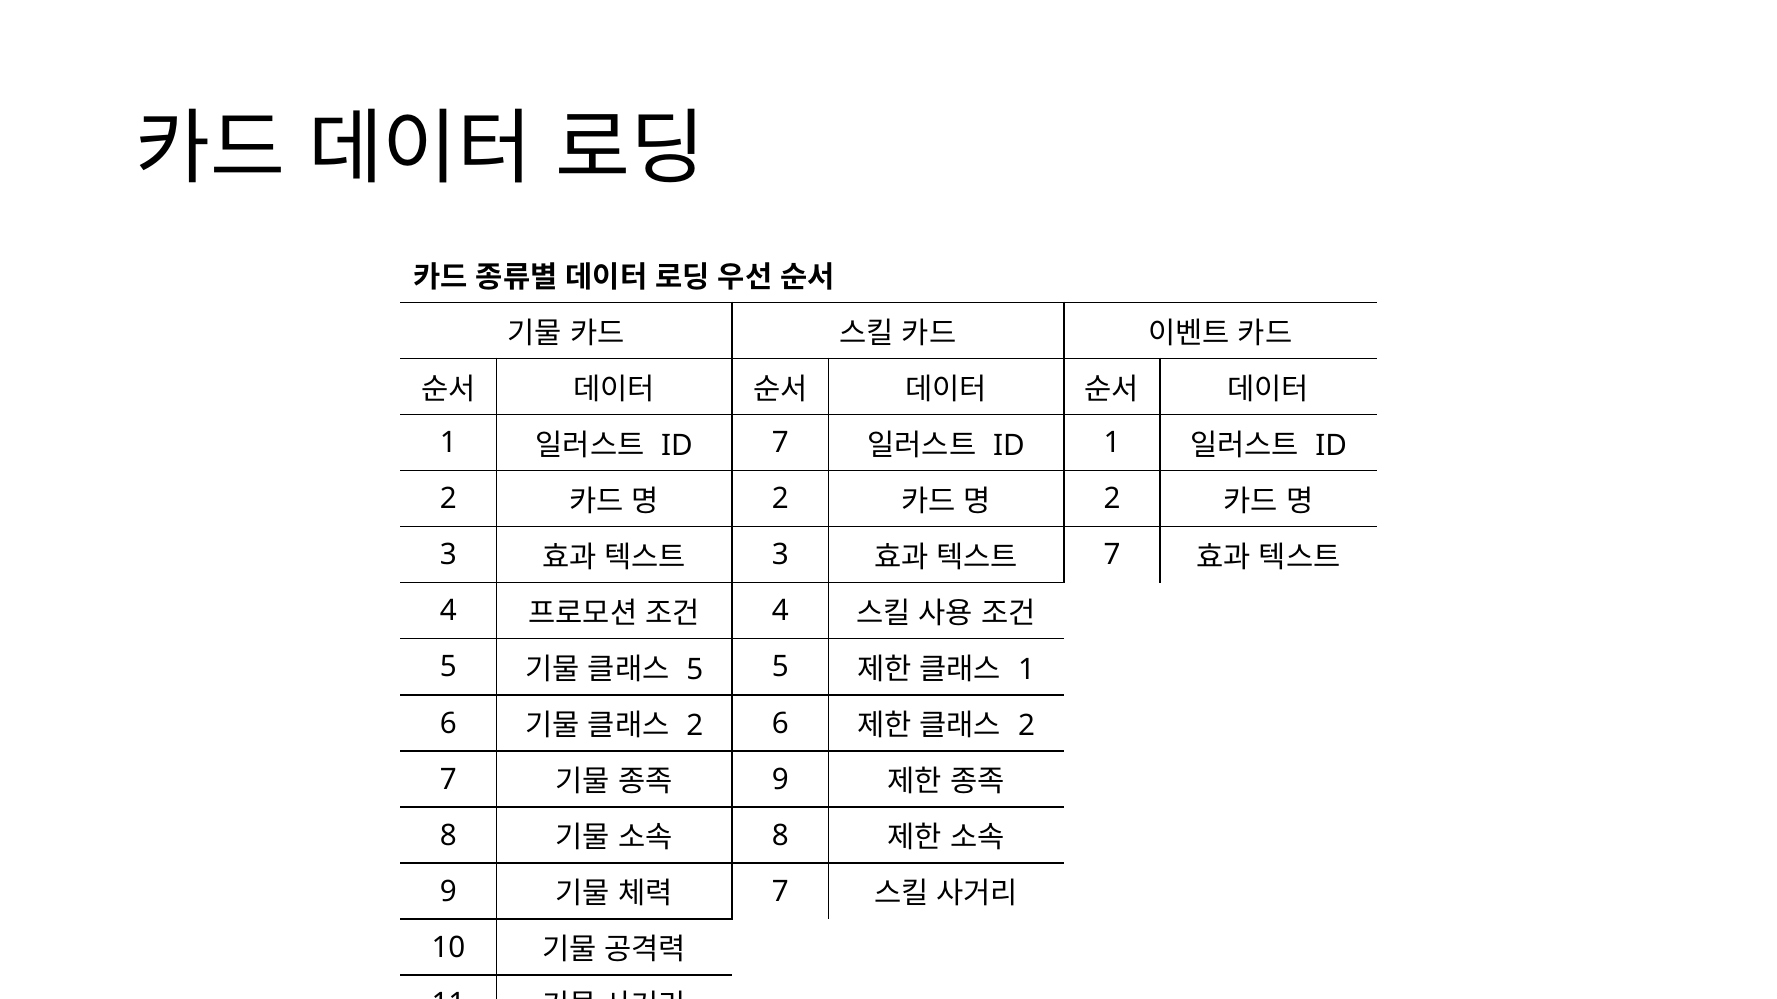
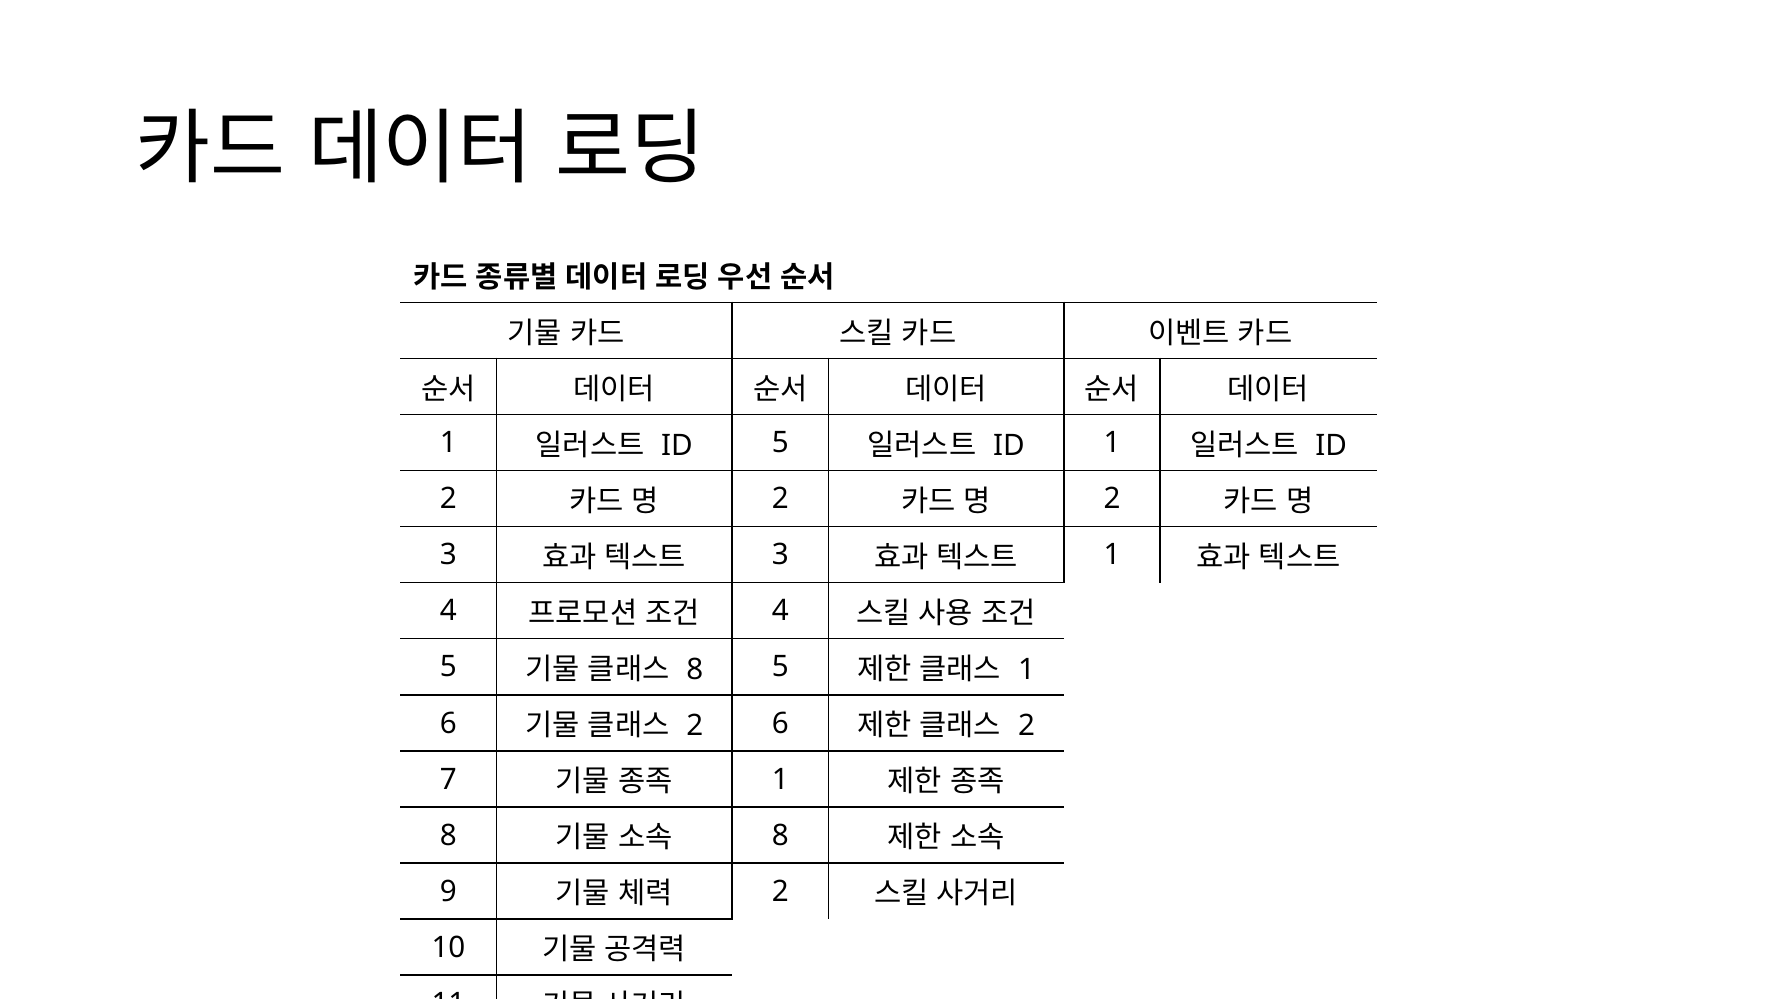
ID 7: 7 -> 5
7 at (1112, 555): 7 -> 1
5 at (695, 670): 5 -> 8
9 at (780, 780): 9 -> 1
7 at (780, 892): 7 -> 2
